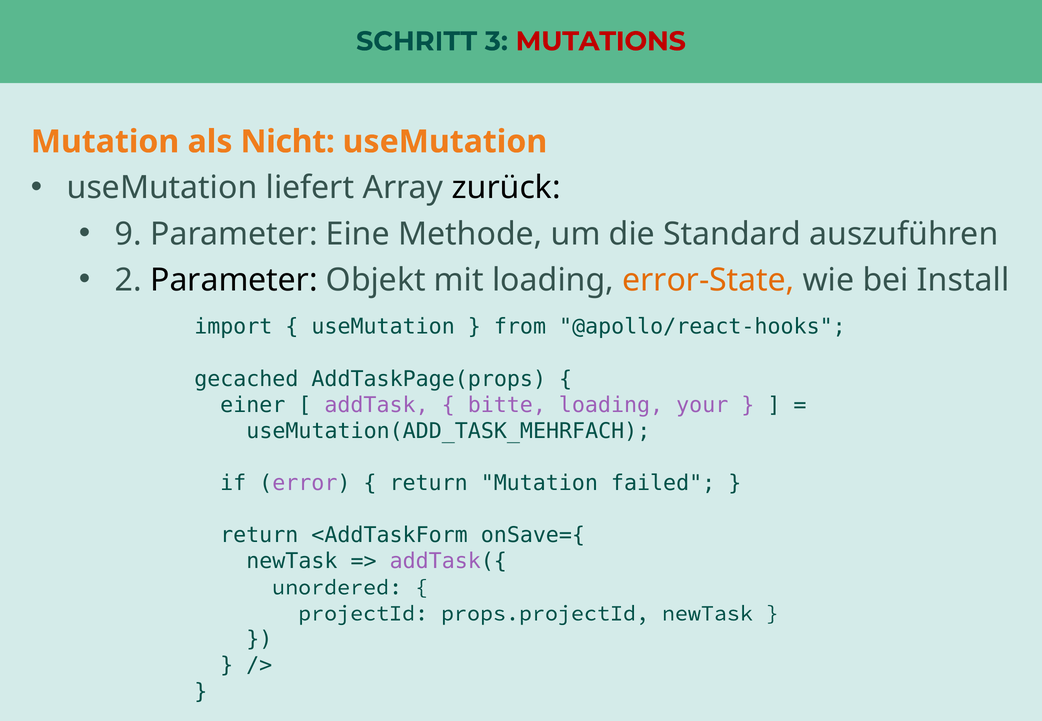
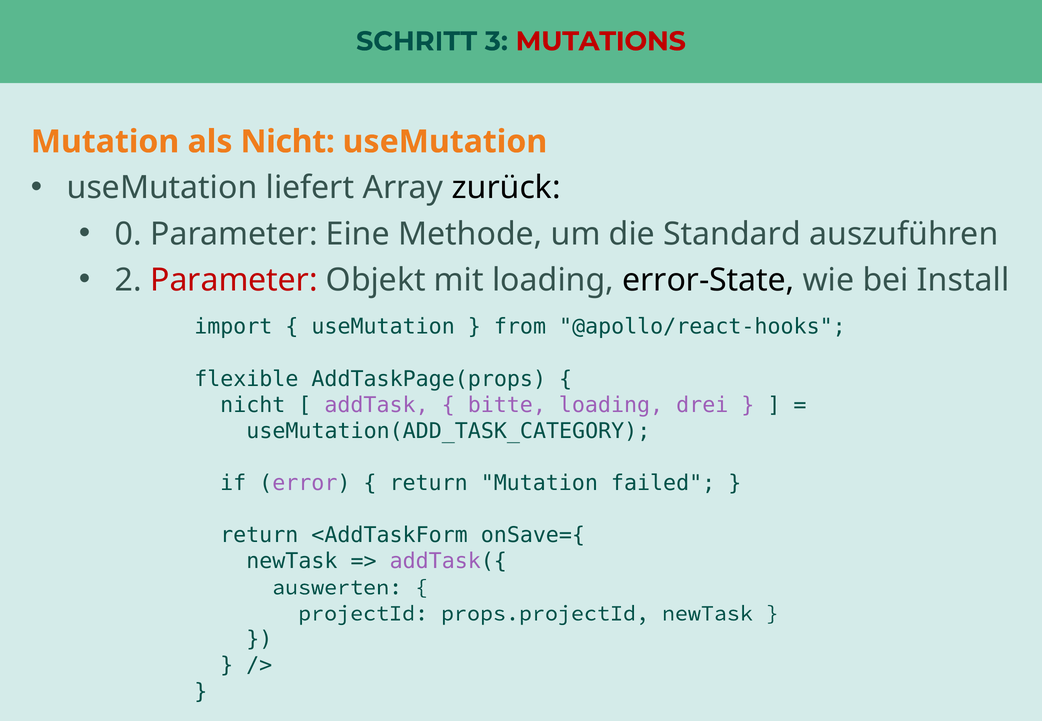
9: 9 -> 0
Parameter at (234, 280) colour: black -> red
error-State colour: orange -> black
gecached: gecached -> flexible
einer at (253, 405): einer -> nicht
your: your -> drei
useMutation(ADD_TASK_MEHRFACH: useMutation(ADD_TASK_MEHRFACH -> useMutation(ADD_TASK_CATEGORY
unordered: unordered -> auswerten
